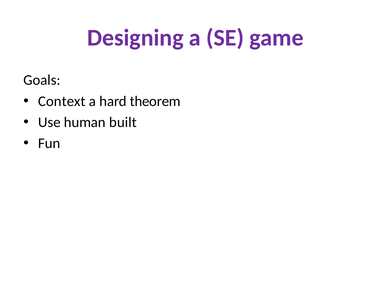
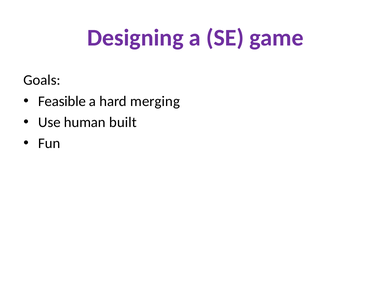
Context: Context -> Feasible
theorem: theorem -> merging
